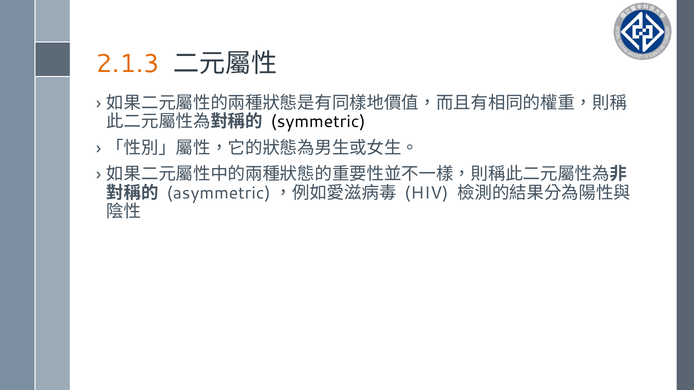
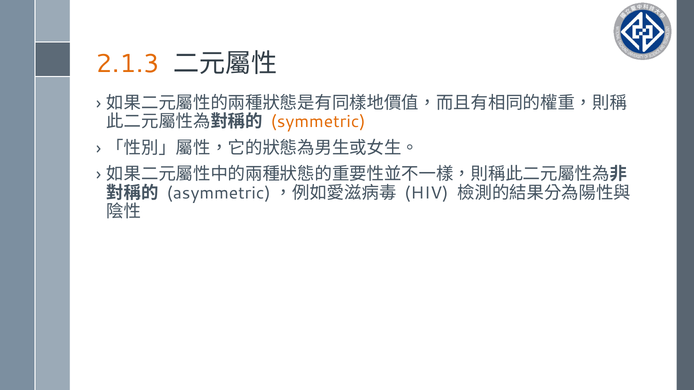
symmetric colour: black -> orange
